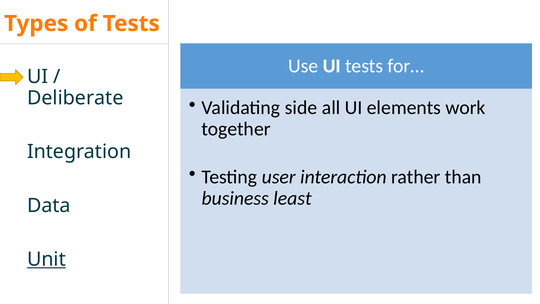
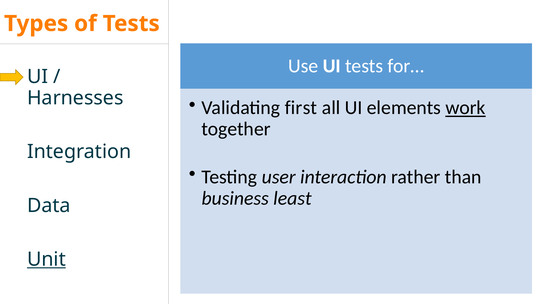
Deliberate: Deliberate -> Harnesses
side: side -> first
work underline: none -> present
